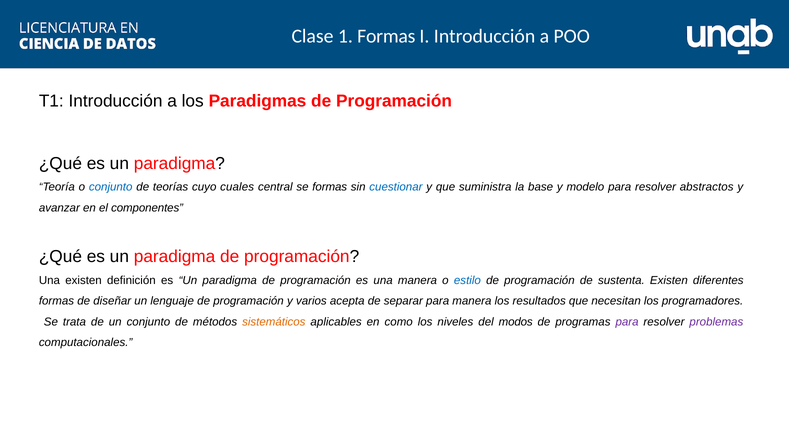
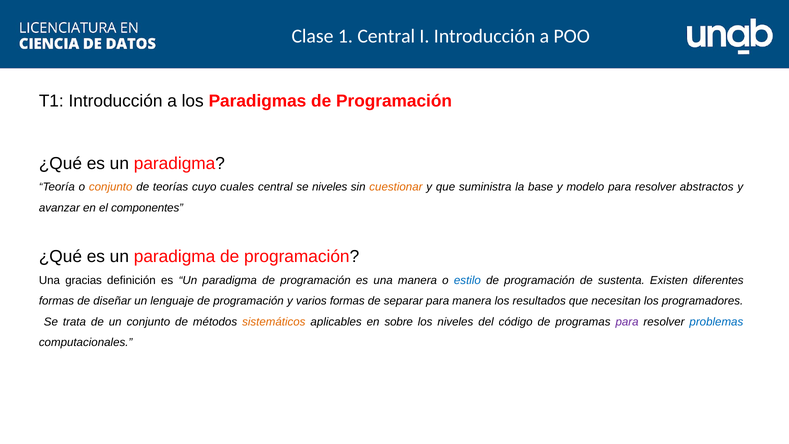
1 Formas: Formas -> Central
conjunto at (111, 187) colour: blue -> orange
se formas: formas -> niveles
cuestionar colour: blue -> orange
Una existen: existen -> gracias
varios acepta: acepta -> formas
como: como -> sobre
modos: modos -> código
problemas colour: purple -> blue
